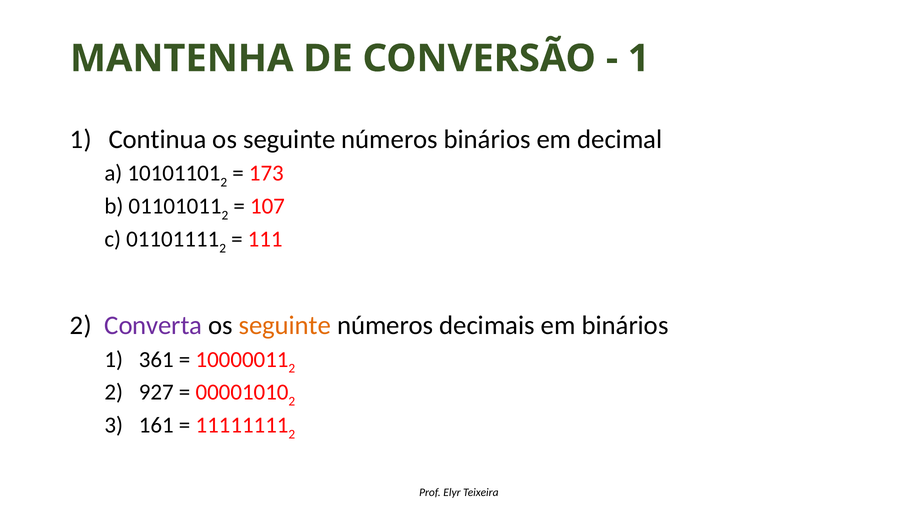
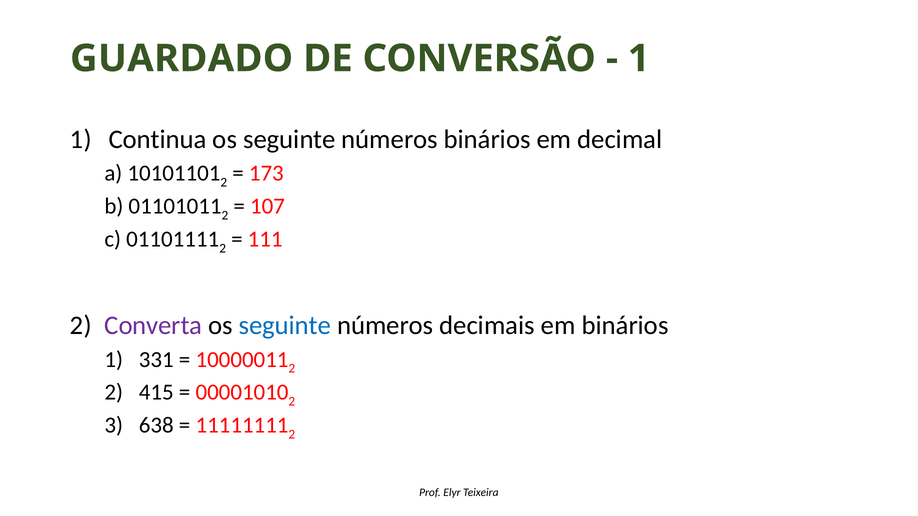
MANTENHA: MANTENHA -> GUARDADO
seguinte at (285, 326) colour: orange -> blue
361: 361 -> 331
927: 927 -> 415
161: 161 -> 638
